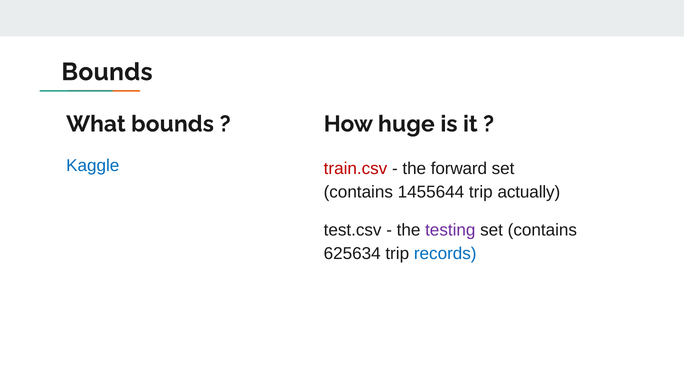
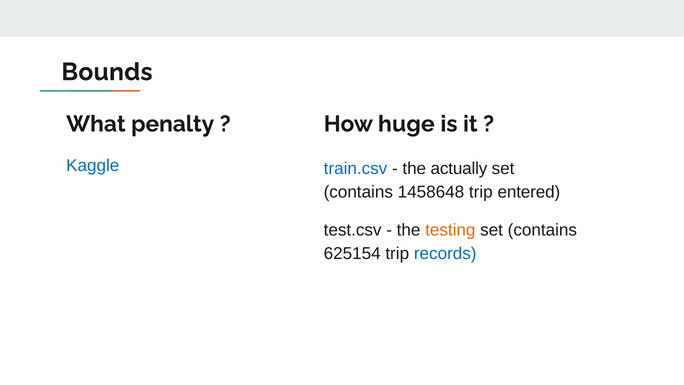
What bounds: bounds -> penalty
train.csv colour: red -> blue
forward: forward -> actually
1455644: 1455644 -> 1458648
actually: actually -> entered
testing colour: purple -> orange
625634: 625634 -> 625154
